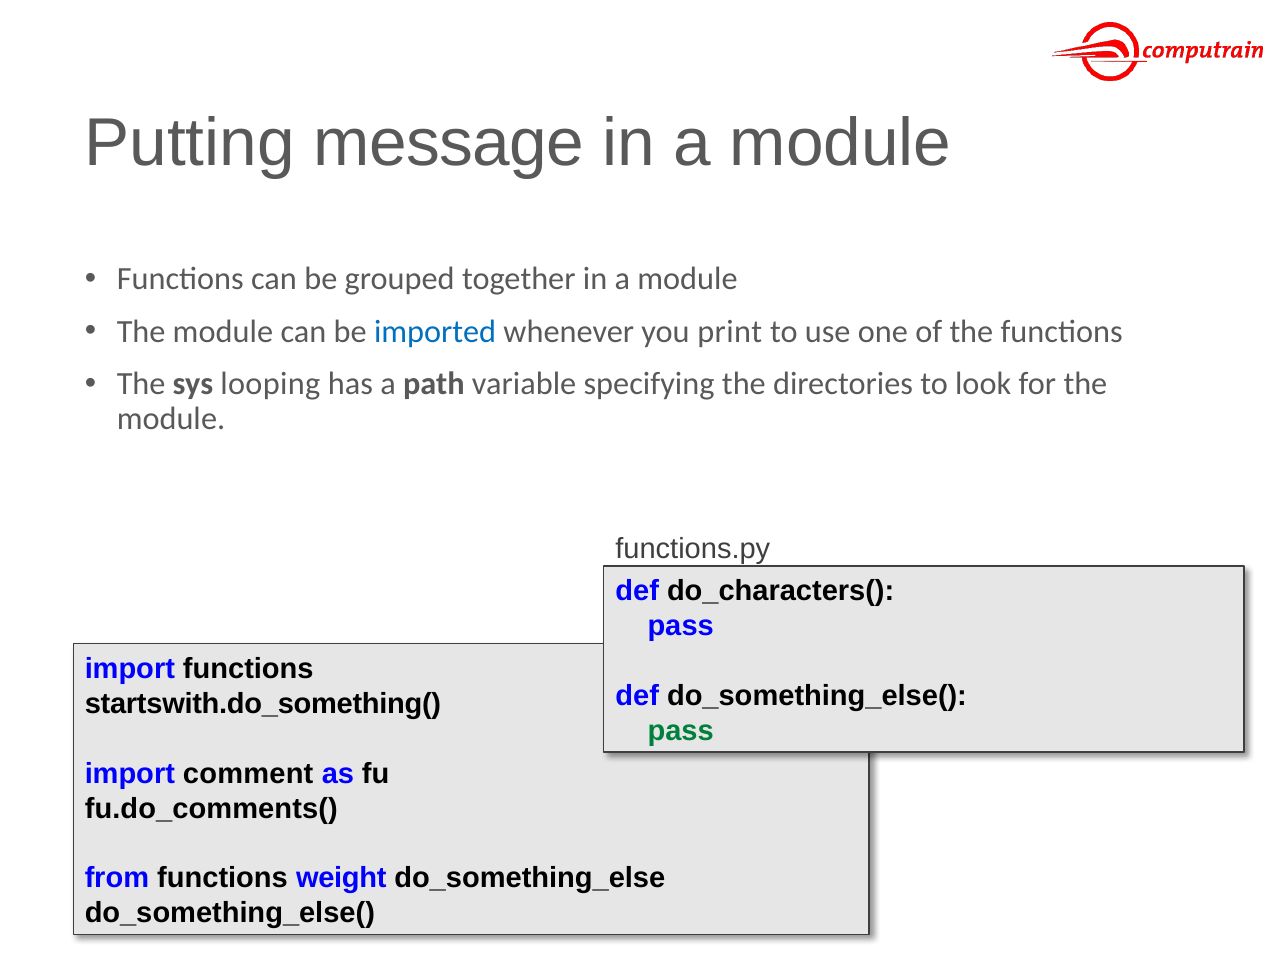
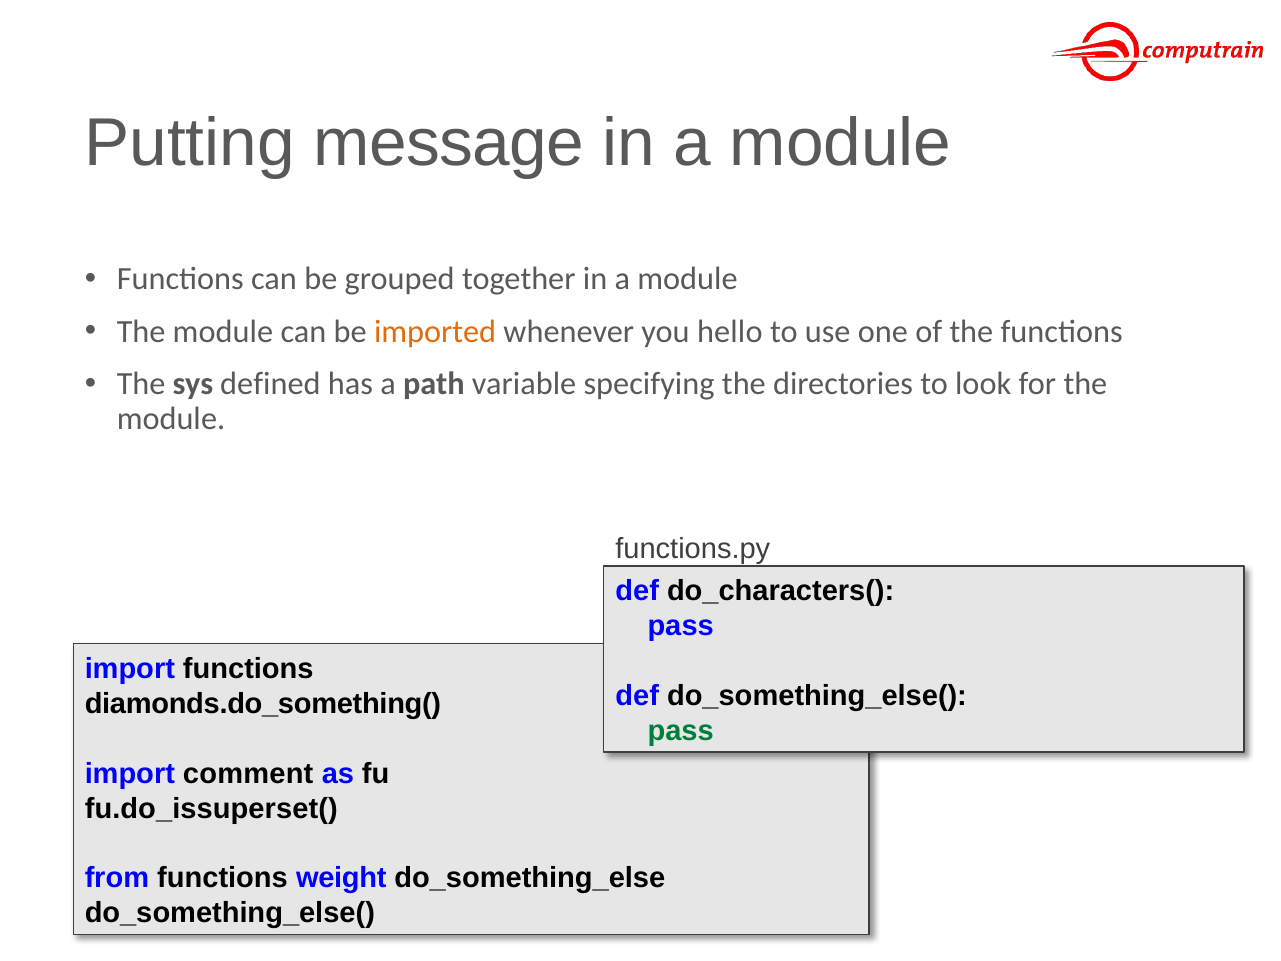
imported colour: blue -> orange
print: print -> hello
looping: looping -> defined
startswith.do_something(: startswith.do_something( -> diamonds.do_something(
fu.do_comments(: fu.do_comments( -> fu.do_issuperset(
